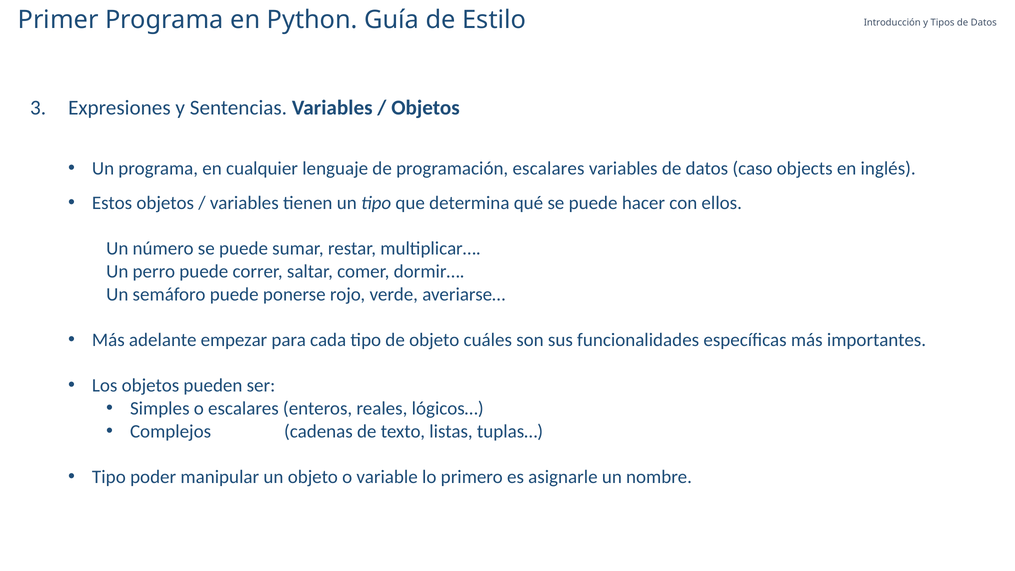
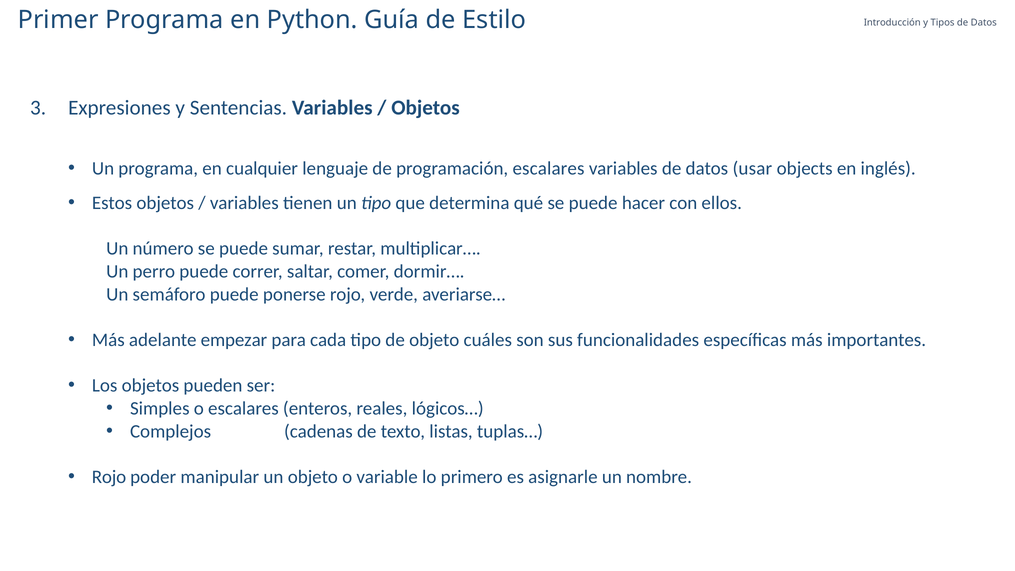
caso: caso -> usar
Tipo at (109, 477): Tipo -> Rojo
